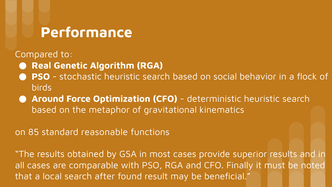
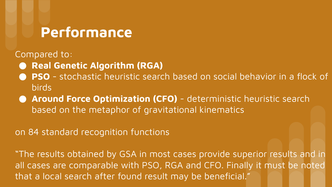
85: 85 -> 84
reasonable: reasonable -> recognition
